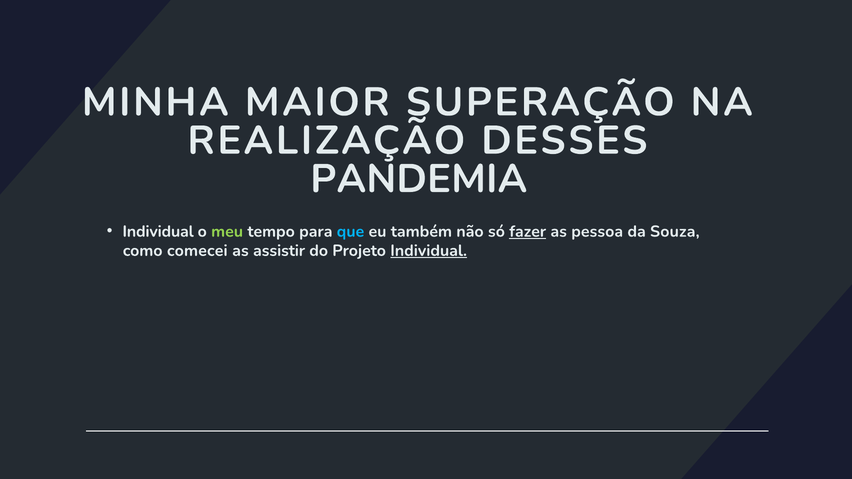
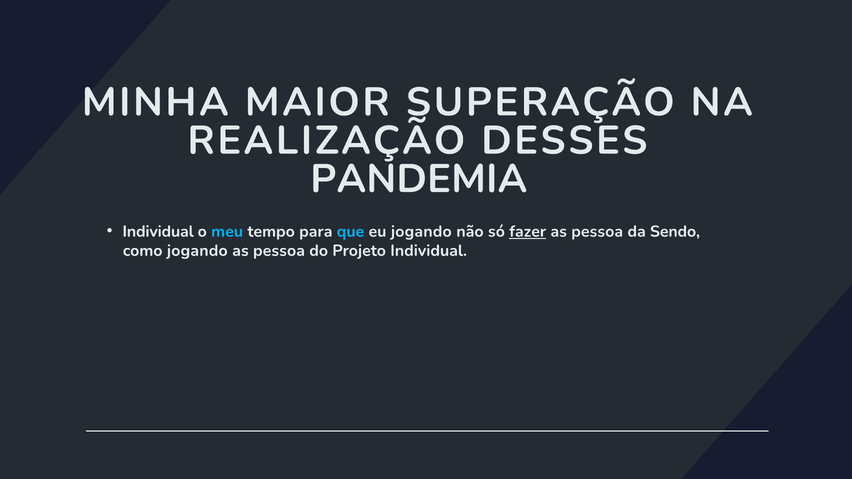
meu colour: light green -> light blue
eu também: também -> jogando
Souza: Souza -> Sendo
como comecei: comecei -> jogando
assistir at (279, 251): assistir -> pessoa
Individual at (429, 251) underline: present -> none
